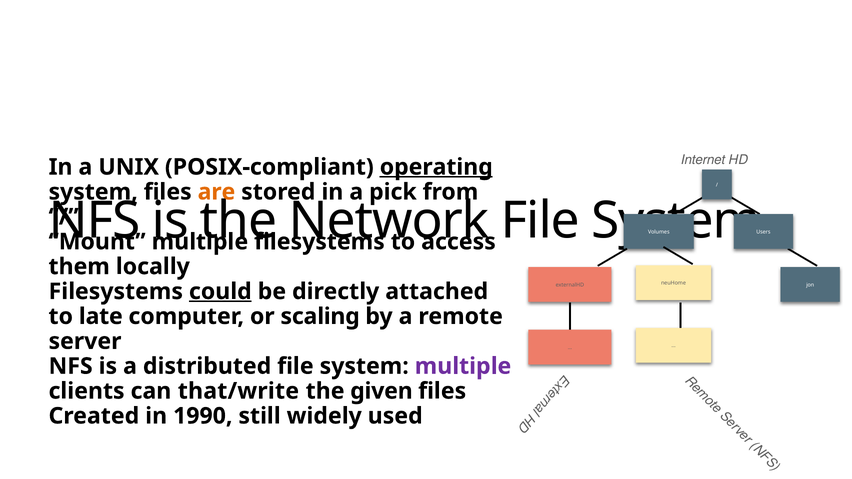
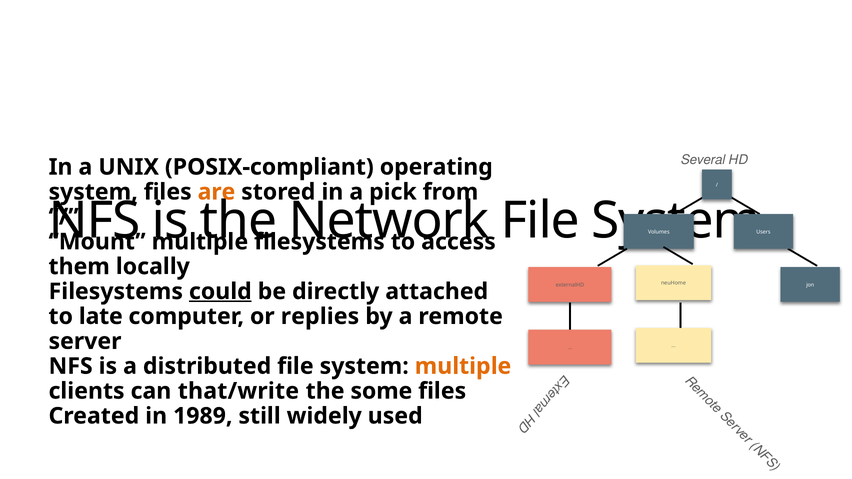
Internet: Internet -> Several
operating underline: present -> none
scaling: scaling -> replies
multiple at (463, 366) colour: purple -> orange
given: given -> some
1990: 1990 -> 1989
